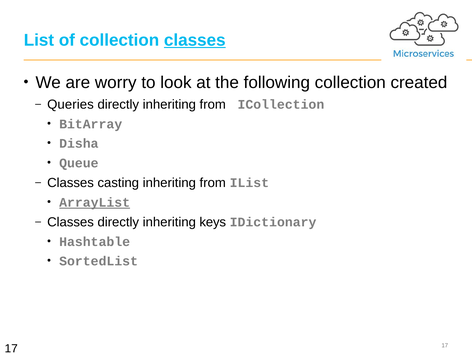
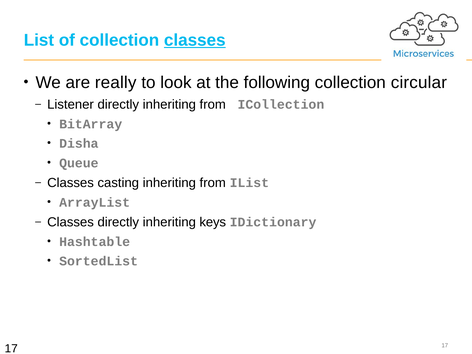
worry: worry -> really
created: created -> circular
Queries: Queries -> Listener
ArrayList underline: present -> none
